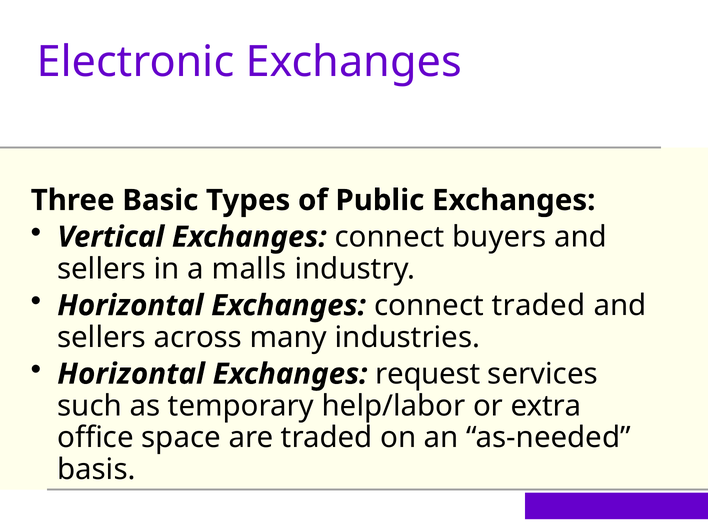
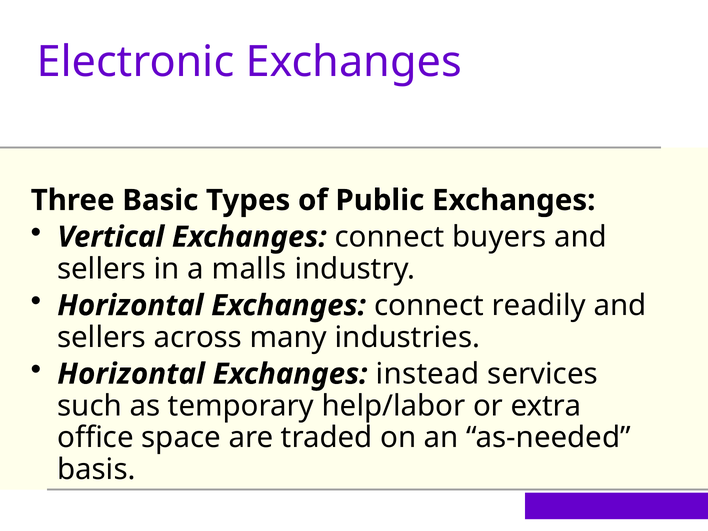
connect traded: traded -> readily
request: request -> instead
